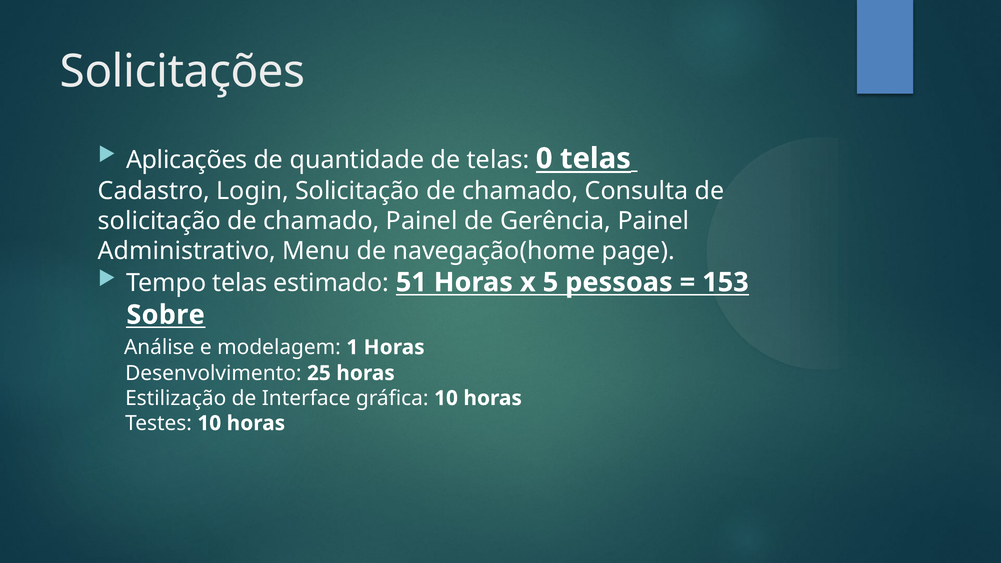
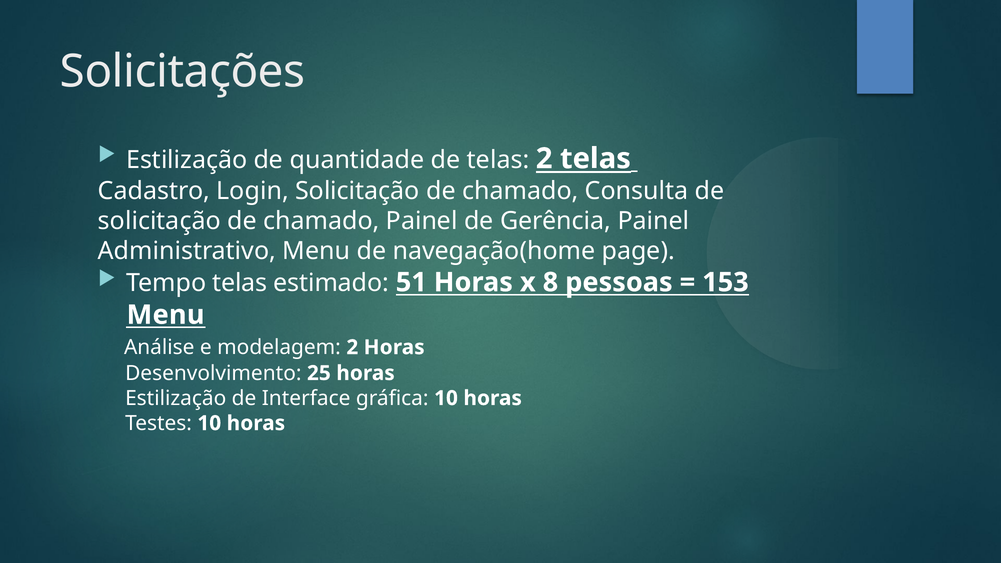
Aplicações at (187, 160): Aplicações -> Estilização
telas 0: 0 -> 2
5: 5 -> 8
Sobre at (166, 315): Sobre -> Menu
modelagem 1: 1 -> 2
